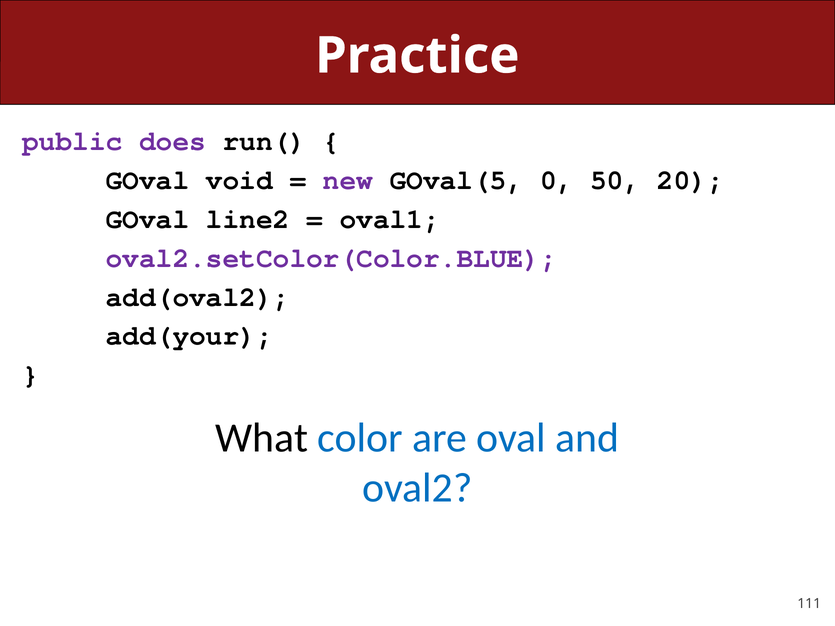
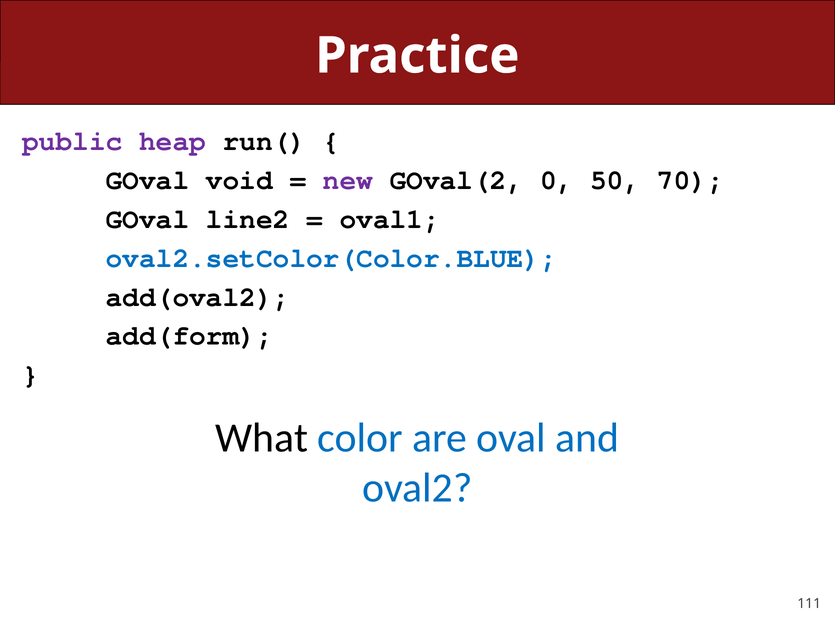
does: does -> heap
GOval(5: GOval(5 -> GOval(2
20: 20 -> 70
oval2.setColor(Color.BLUE colour: purple -> blue
add(your: add(your -> add(form
